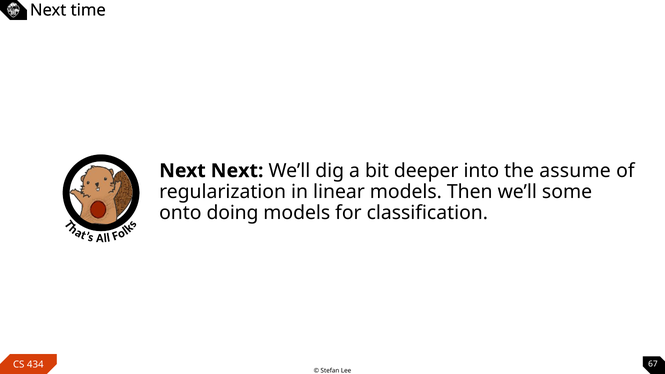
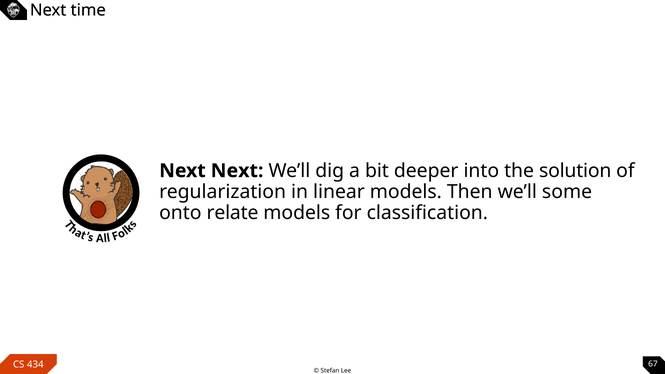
assume: assume -> solution
doing: doing -> relate
